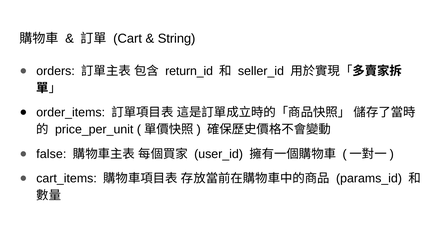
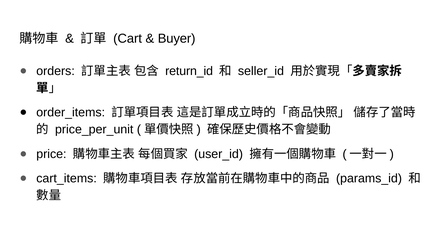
String: String -> Buyer
false: false -> price
